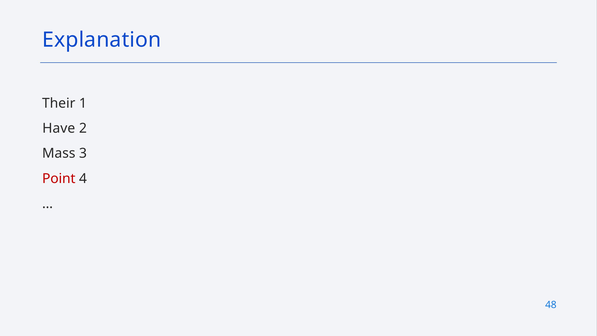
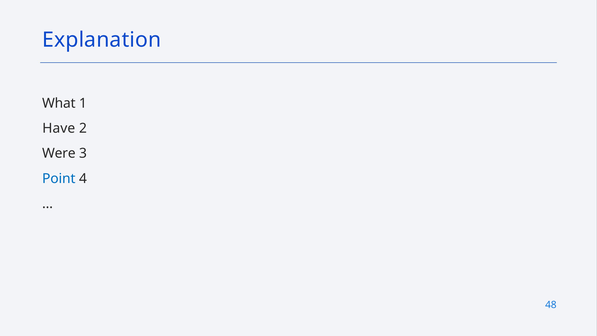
Their: Their -> What
Mass: Mass -> Were
Point colour: red -> blue
